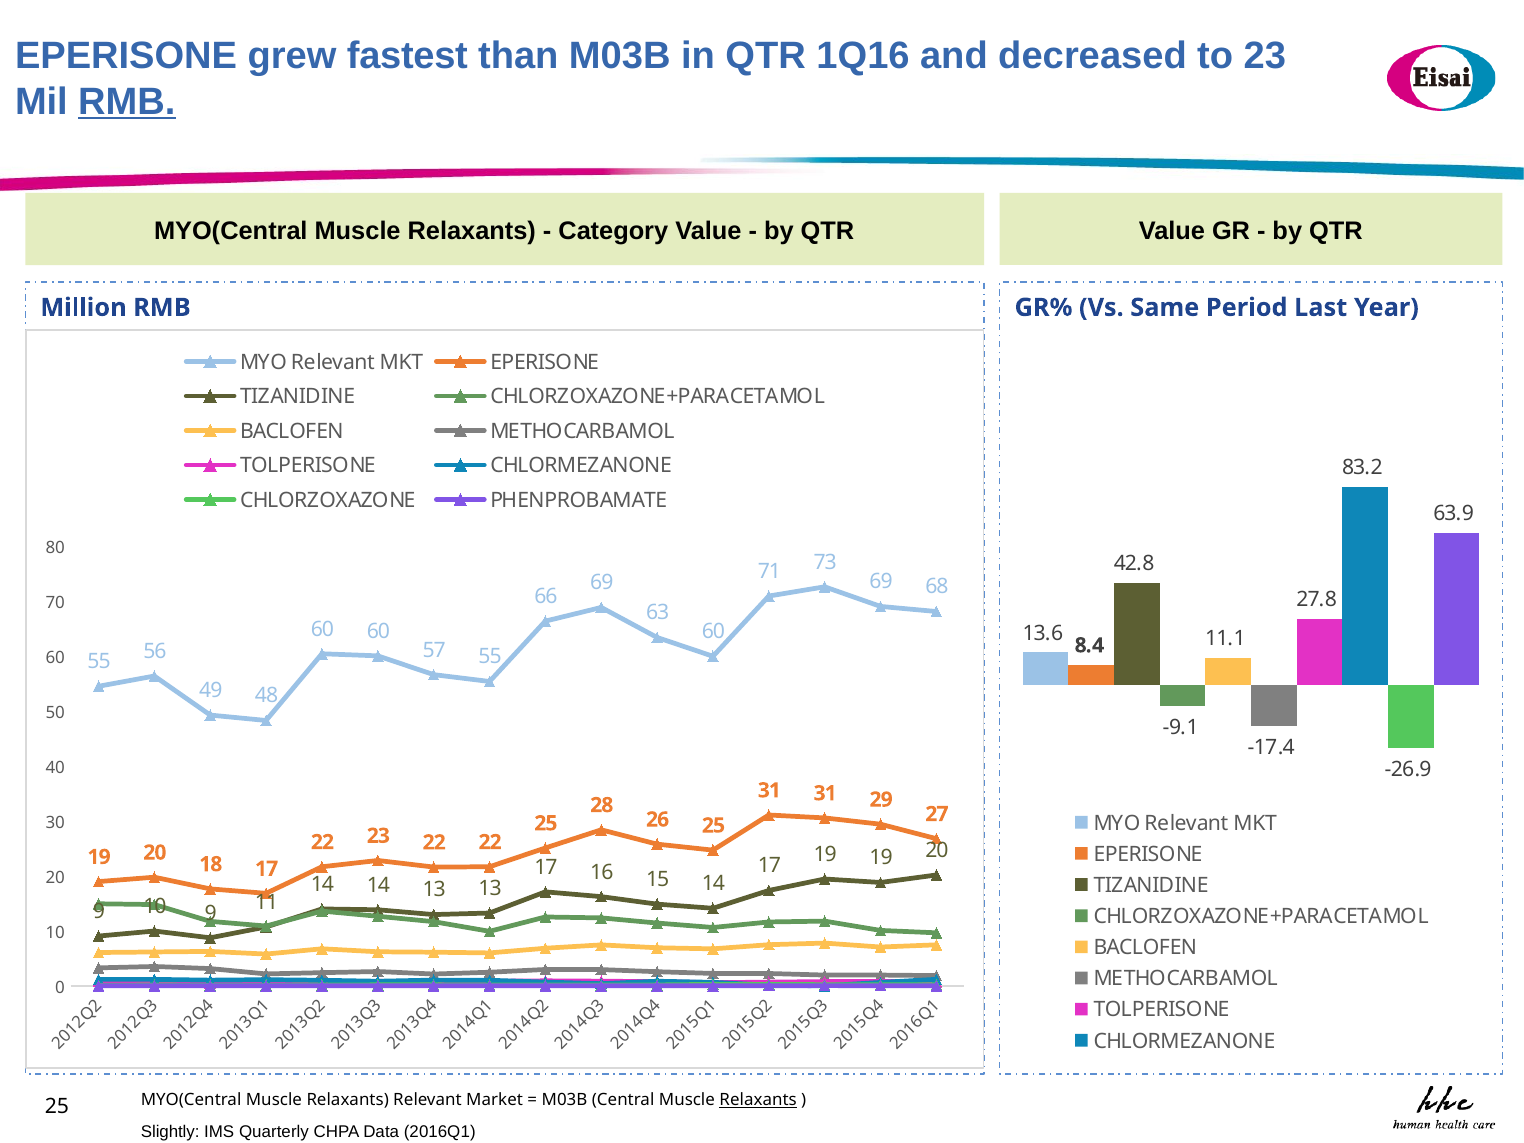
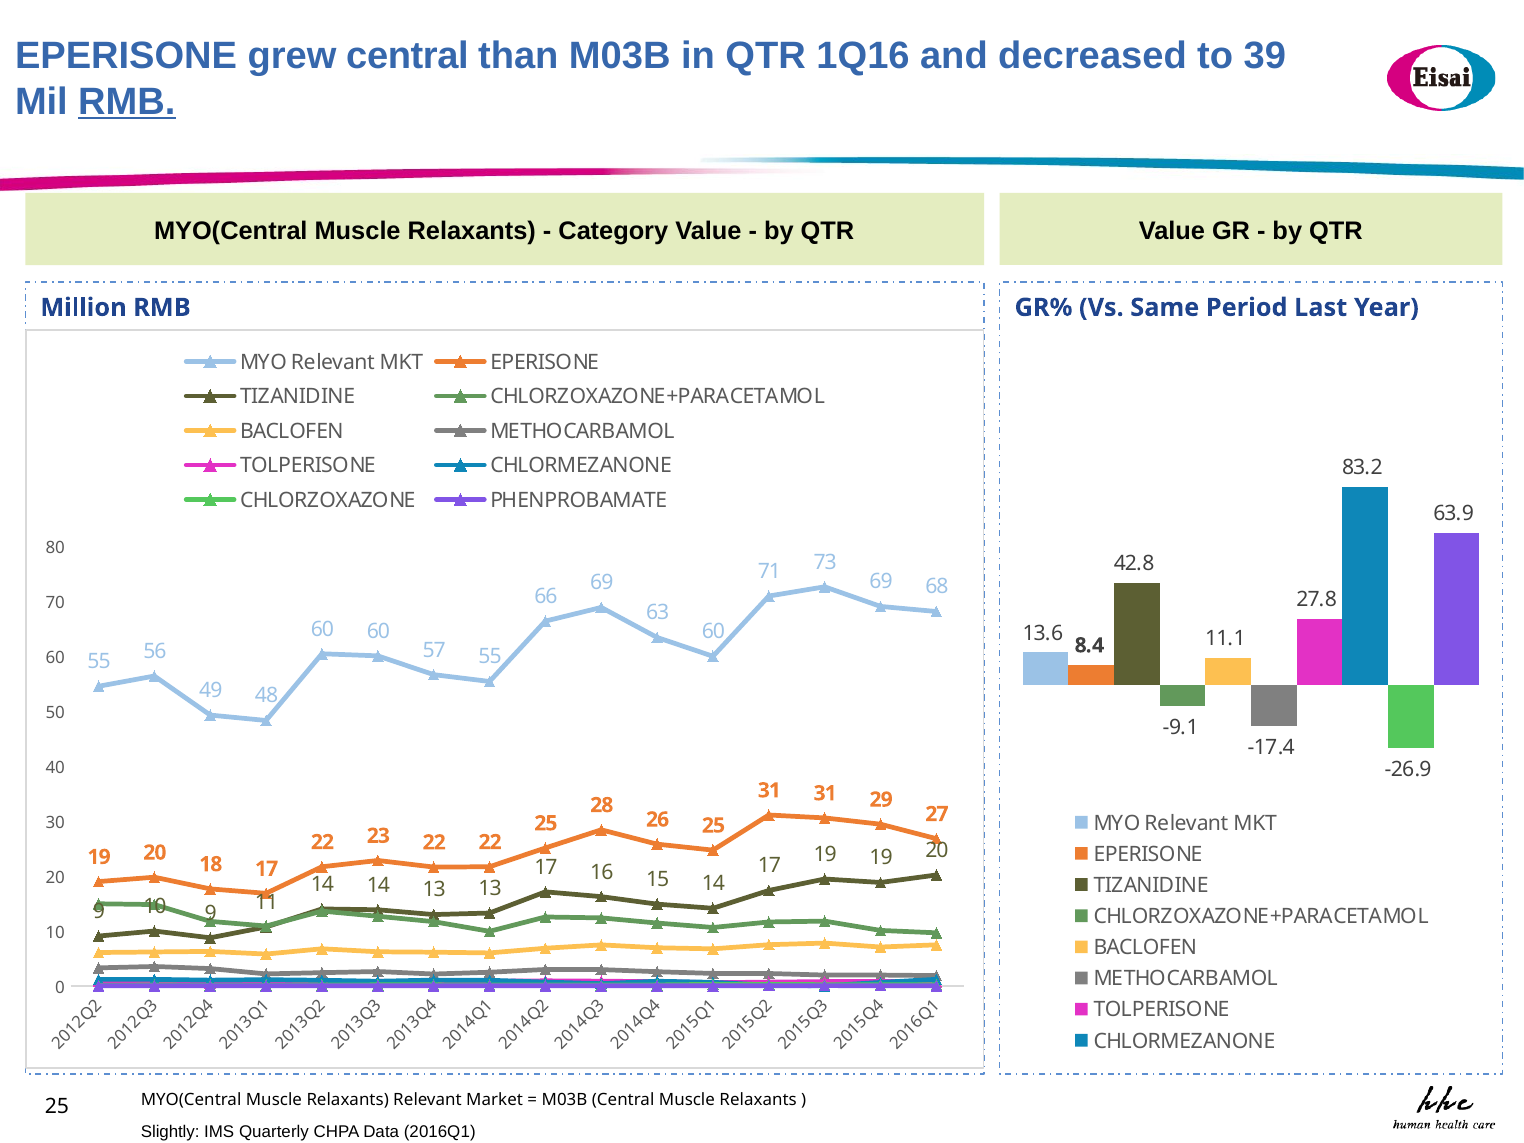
grew fastest: fastest -> central
to 23: 23 -> 39
Relaxants at (758, 1100) underline: present -> none
